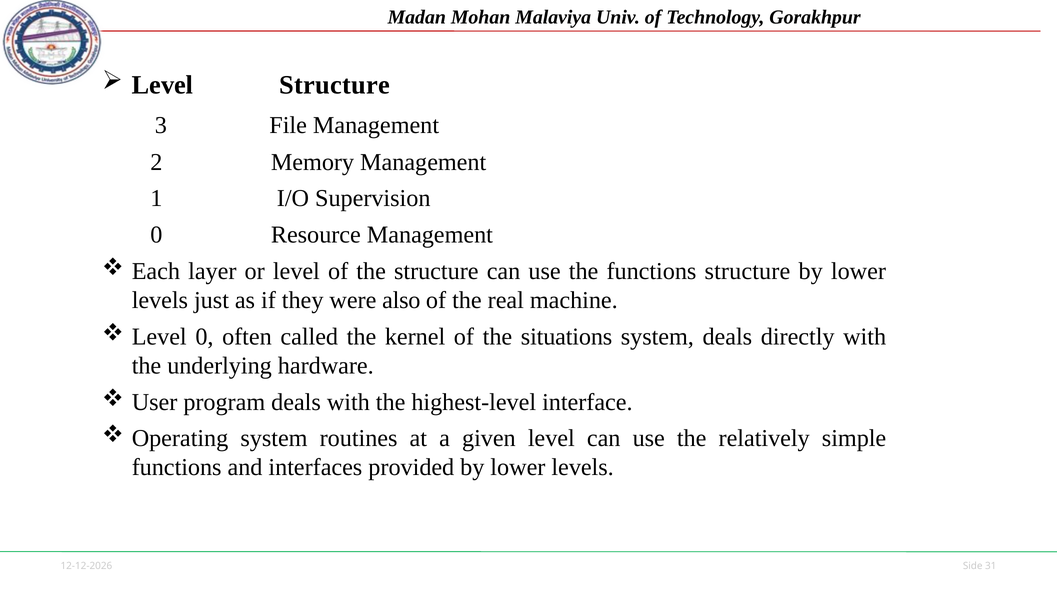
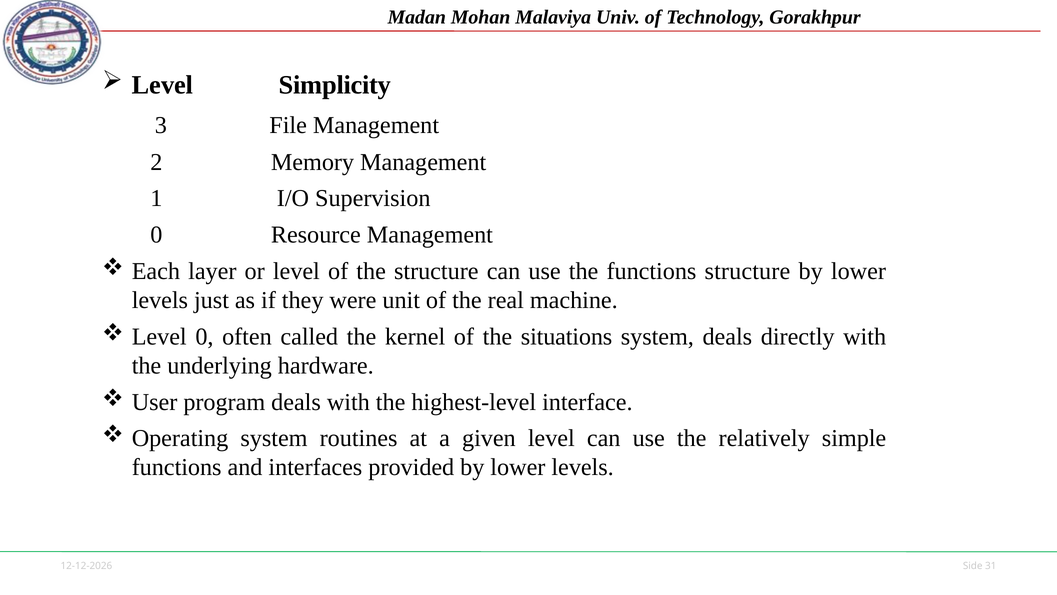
Level Structure: Structure -> Simplicity
also: also -> unit
